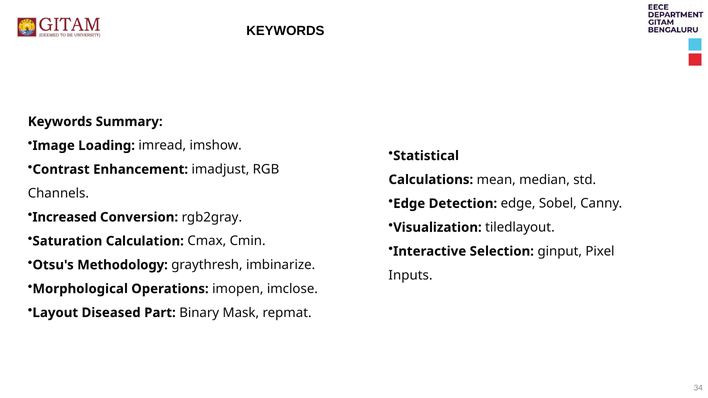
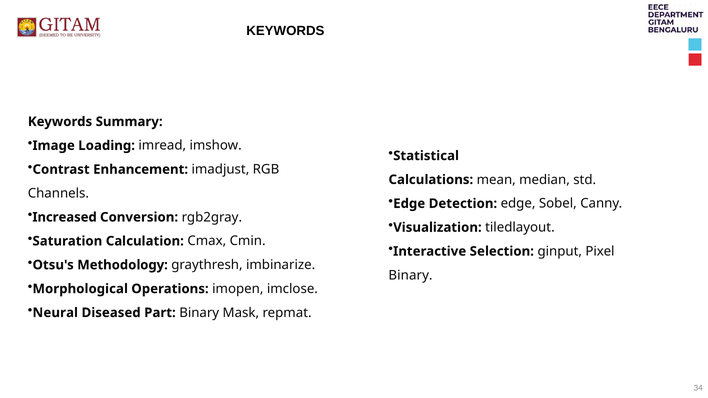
Inputs at (411, 275): Inputs -> Binary
Layout: Layout -> Neural
